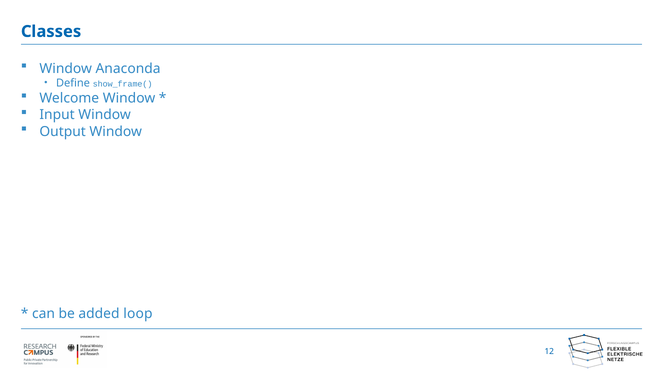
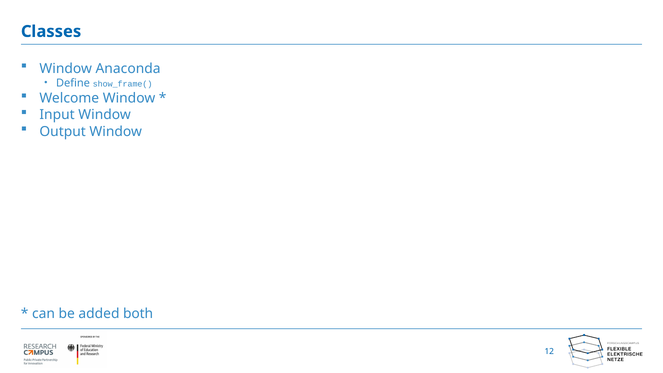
loop: loop -> both
